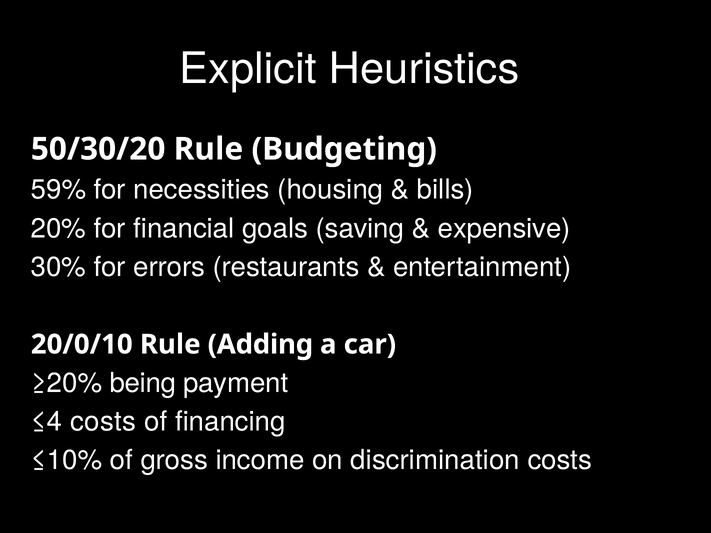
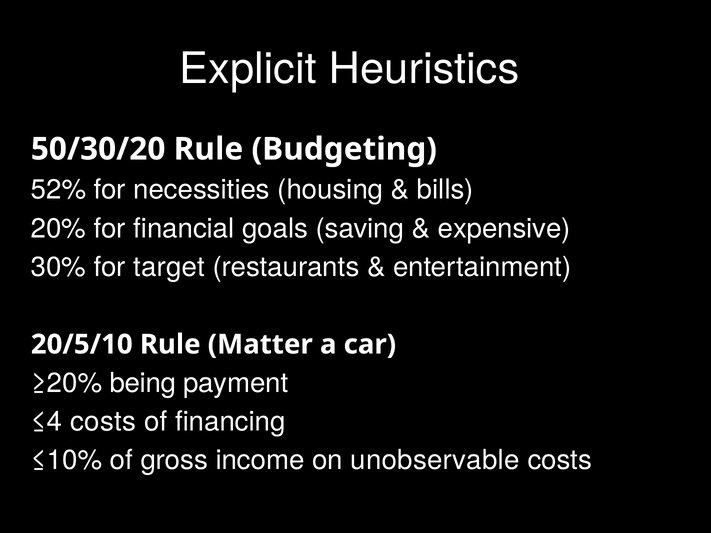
59%: 59% -> 52%
errors: errors -> target
20/0/10: 20/0/10 -> 20/5/10
Adding: Adding -> Matter
discrimination: discrimination -> unobservable
